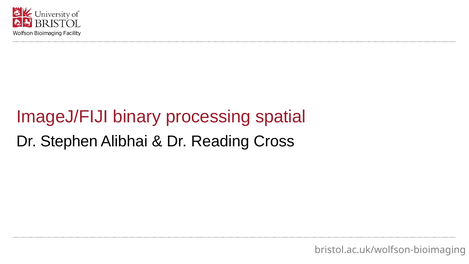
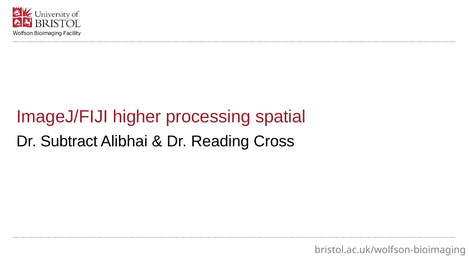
binary: binary -> higher
Stephen: Stephen -> Subtract
